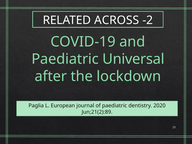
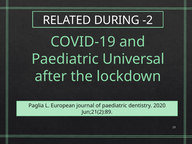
ACROSS: ACROSS -> DURING
